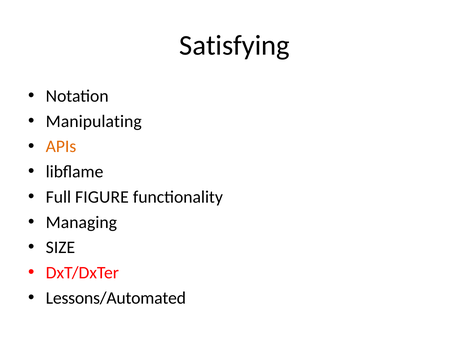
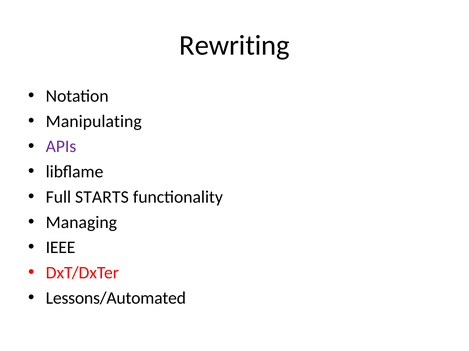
Satisfying: Satisfying -> Rewriting
APIs colour: orange -> purple
FIGURE: FIGURE -> STARTS
SIZE: SIZE -> IEEE
